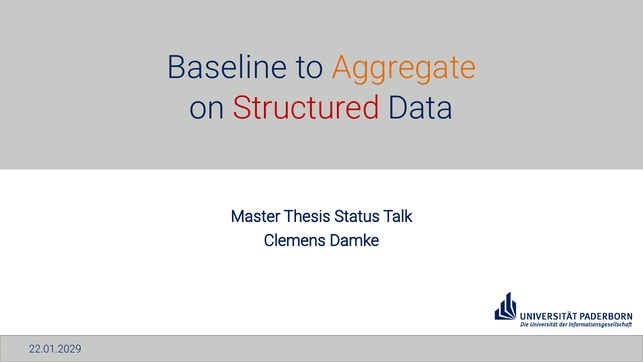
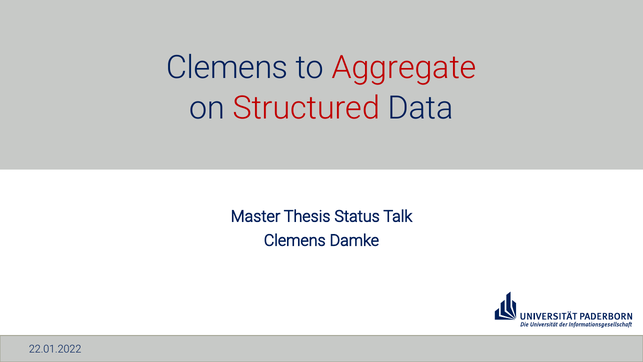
Baseline at (227, 68): Baseline -> Clemens
Aggregate colour: orange -> red
22.01.2029: 22.01.2029 -> 22.01.2022
